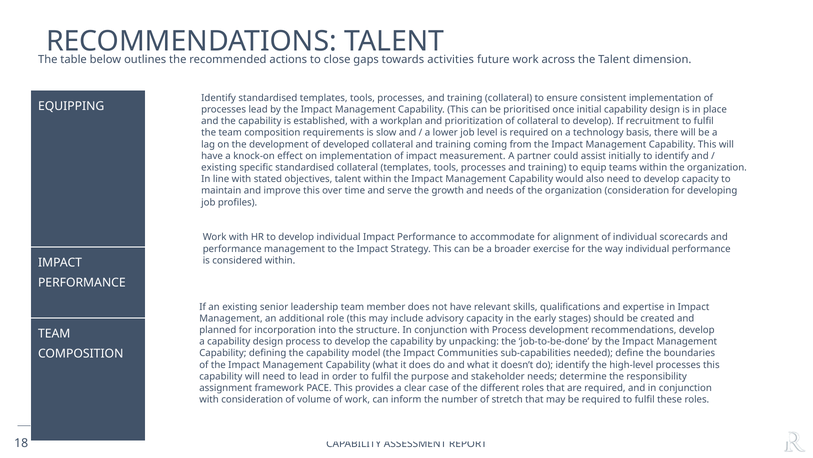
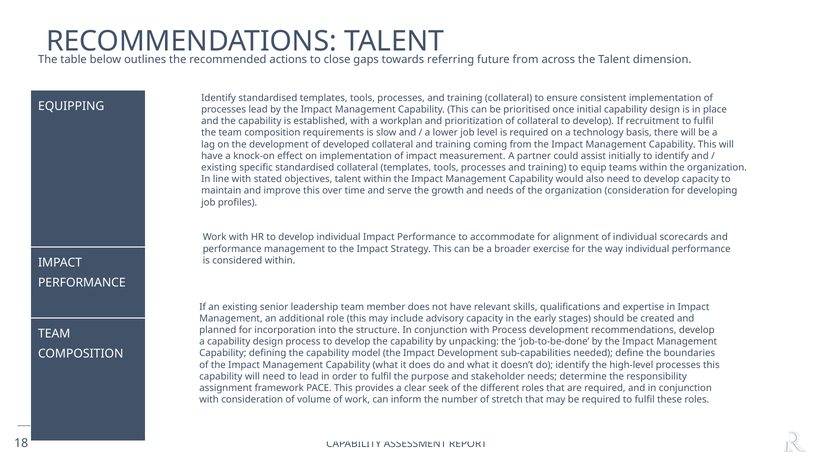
activities: activities -> referring
future work: work -> from
Impact Communities: Communities -> Development
case: case -> seek
